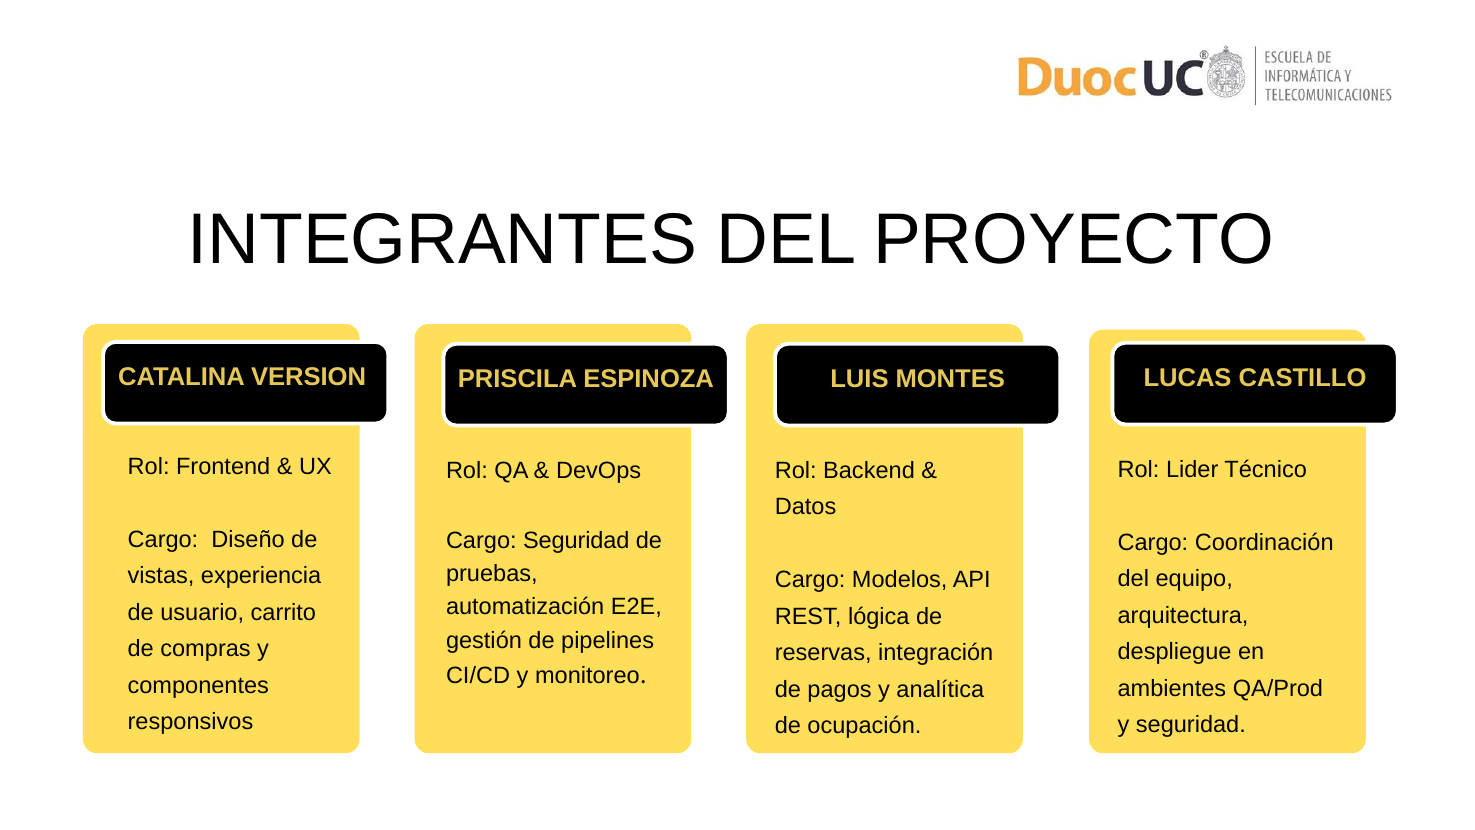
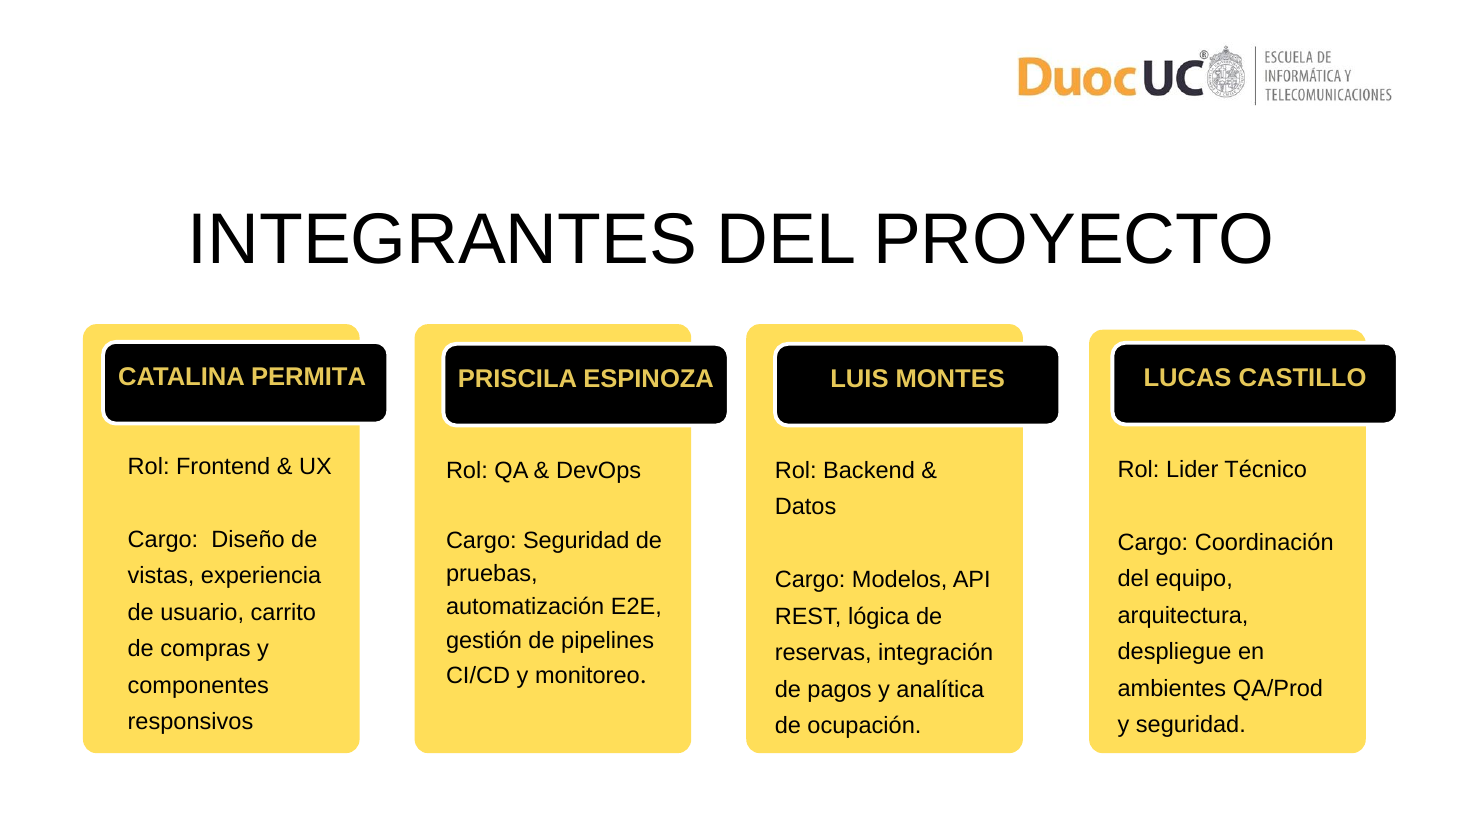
VERSION: VERSION -> PERMITA
